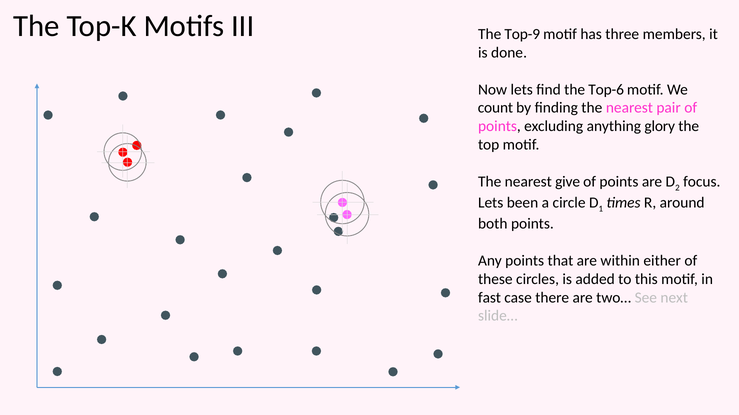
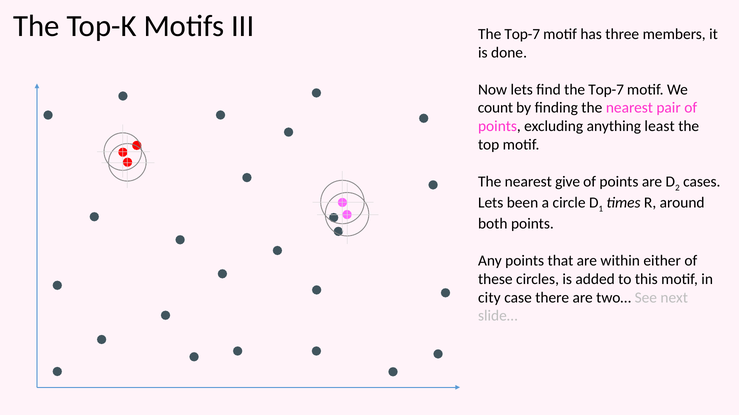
III The Top-9: Top-9 -> Top-7
find the Top-6: Top-6 -> Top-7
glory: glory -> least
focus: focus -> cases
fast: fast -> city
